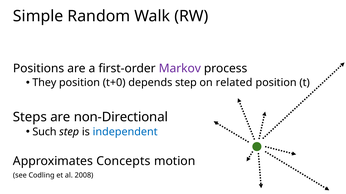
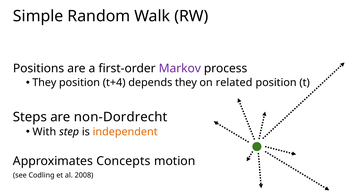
t+0: t+0 -> t+4
depends step: step -> they
non-Directional: non-Directional -> non-Dordrecht
Such: Such -> With
independent colour: blue -> orange
